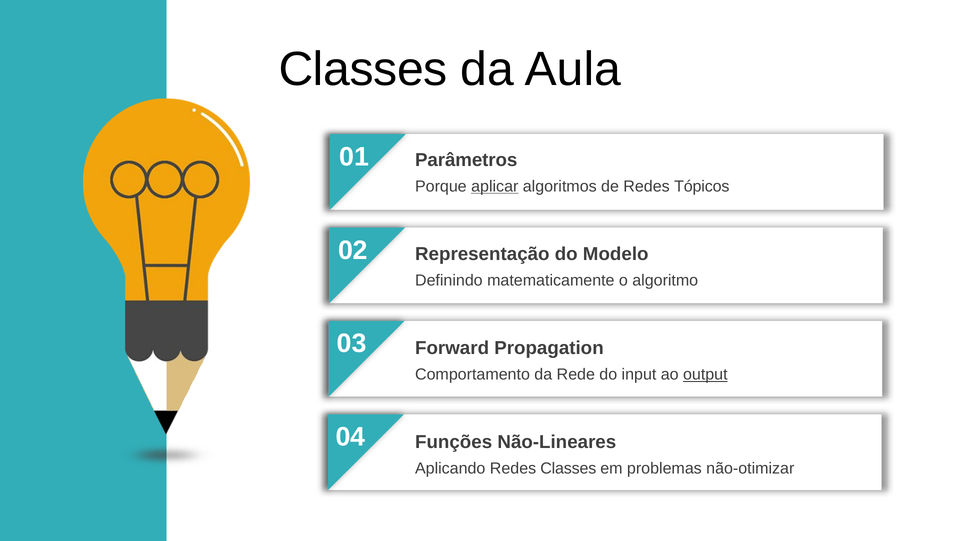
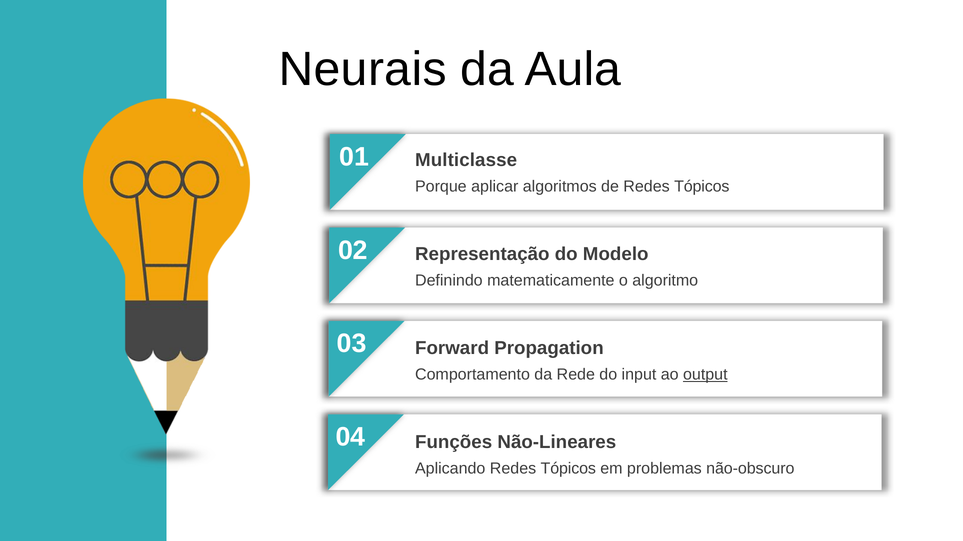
Classes at (363, 69): Classes -> Neurais
Parâmetros: Parâmetros -> Multiclasse
aplicar underline: present -> none
Aplicando Redes Classes: Classes -> Tópicos
não-otimizar: não-otimizar -> não-obscuro
